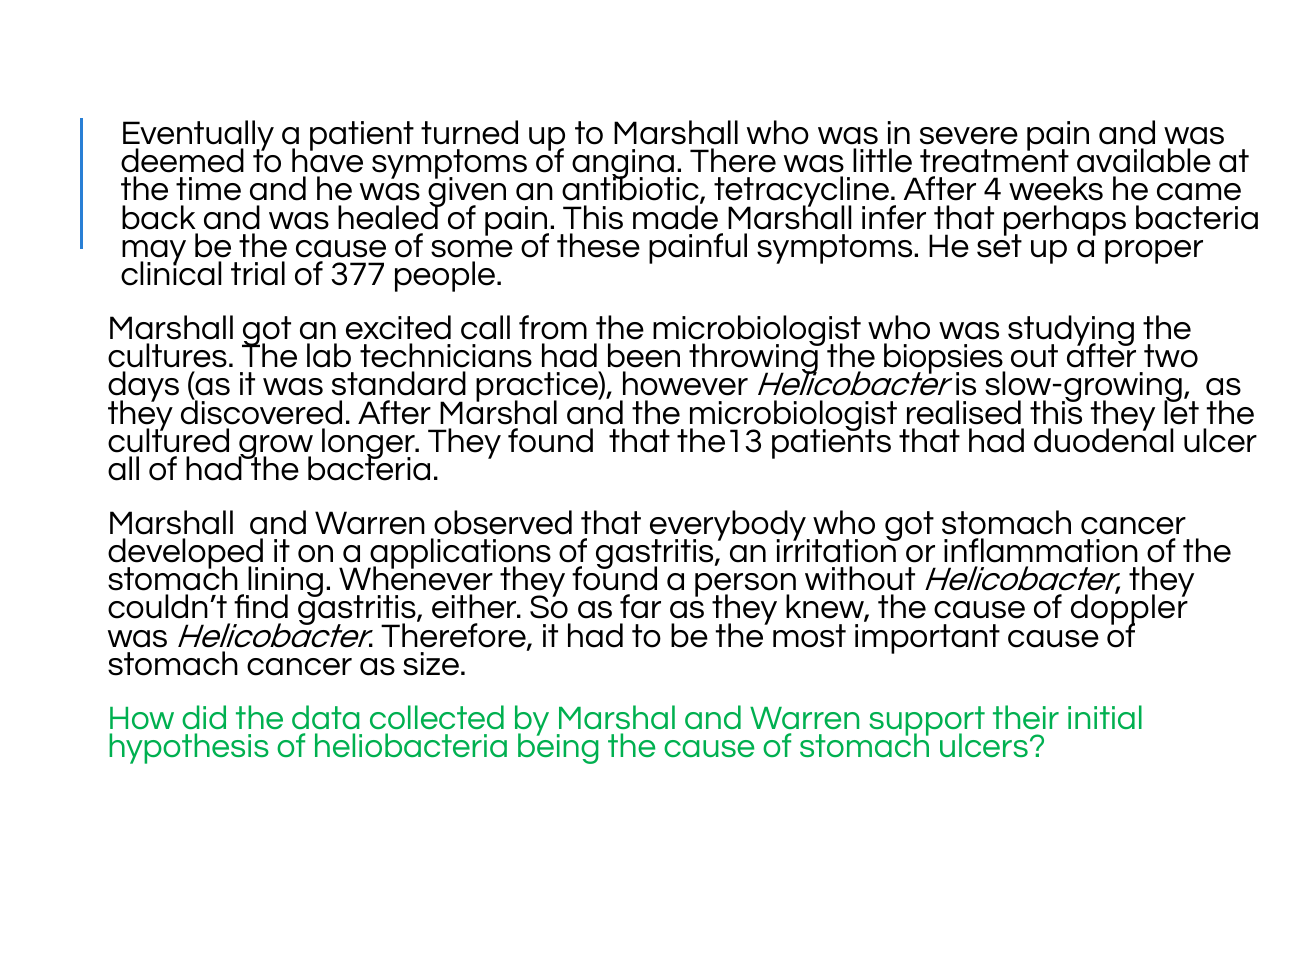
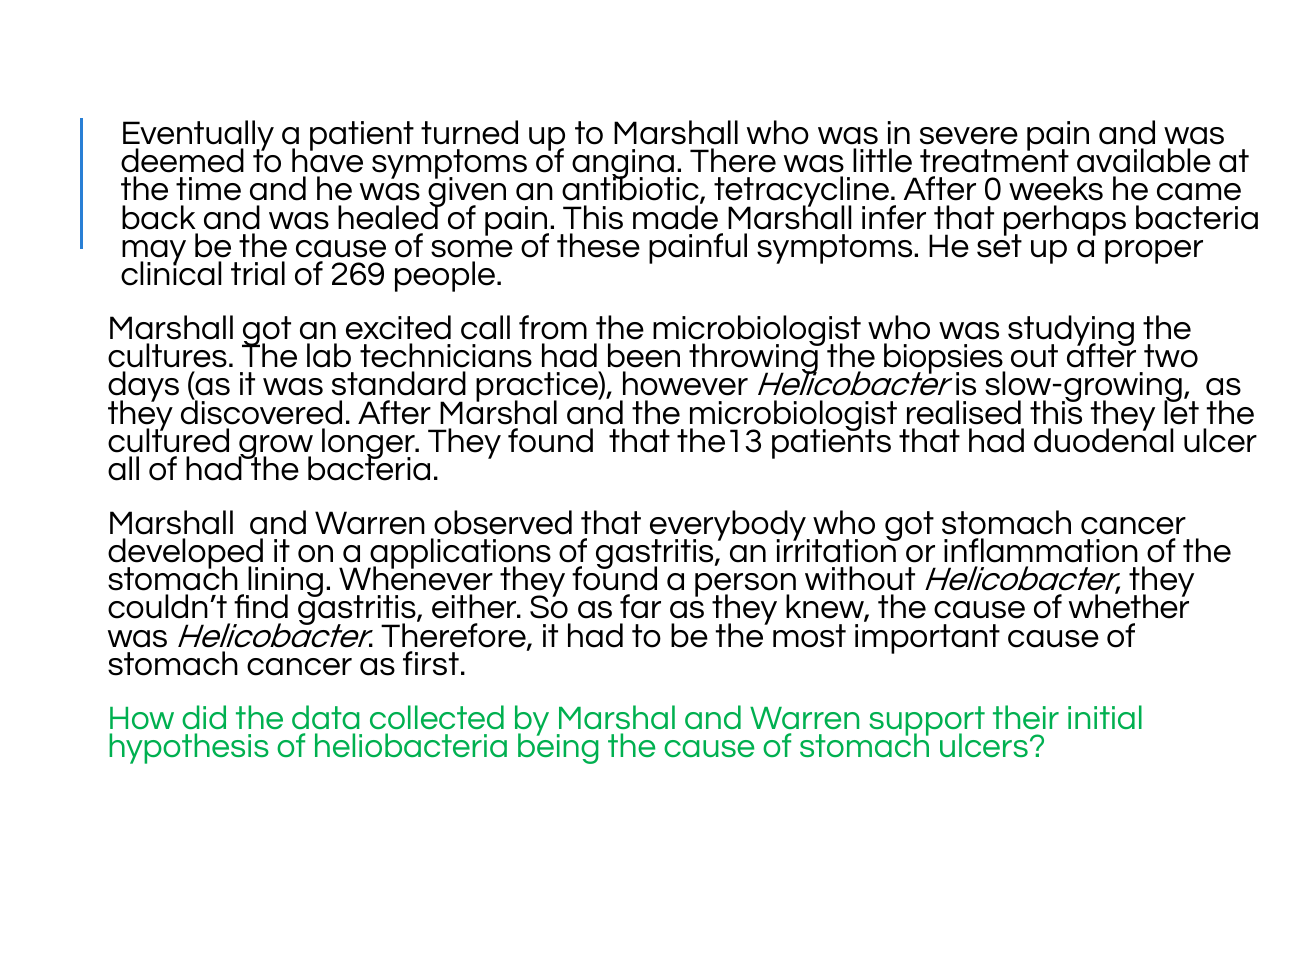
4: 4 -> 0
377: 377 -> 269
doppler: doppler -> whether
size: size -> first
